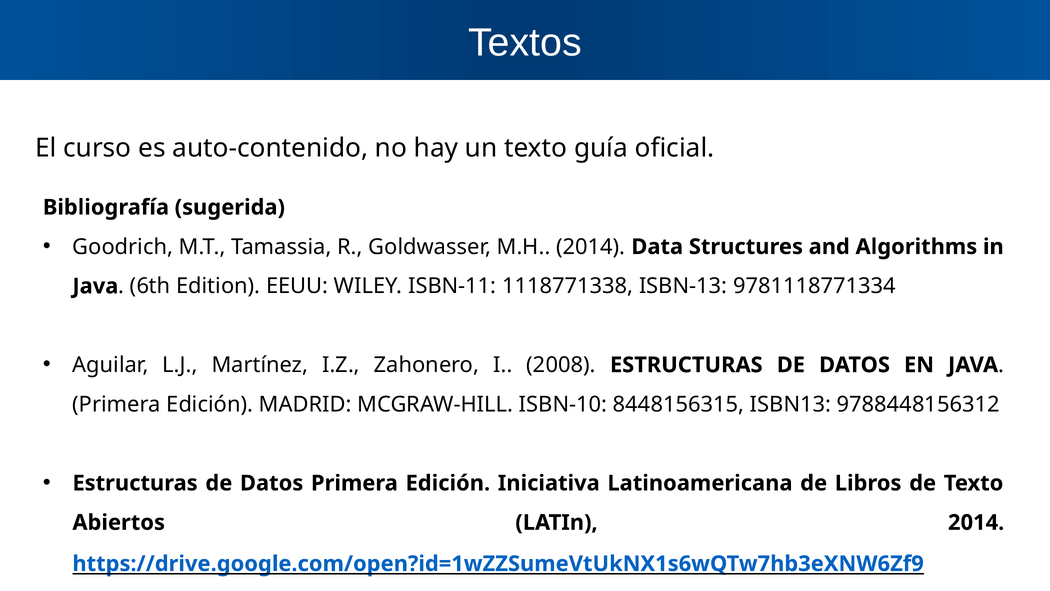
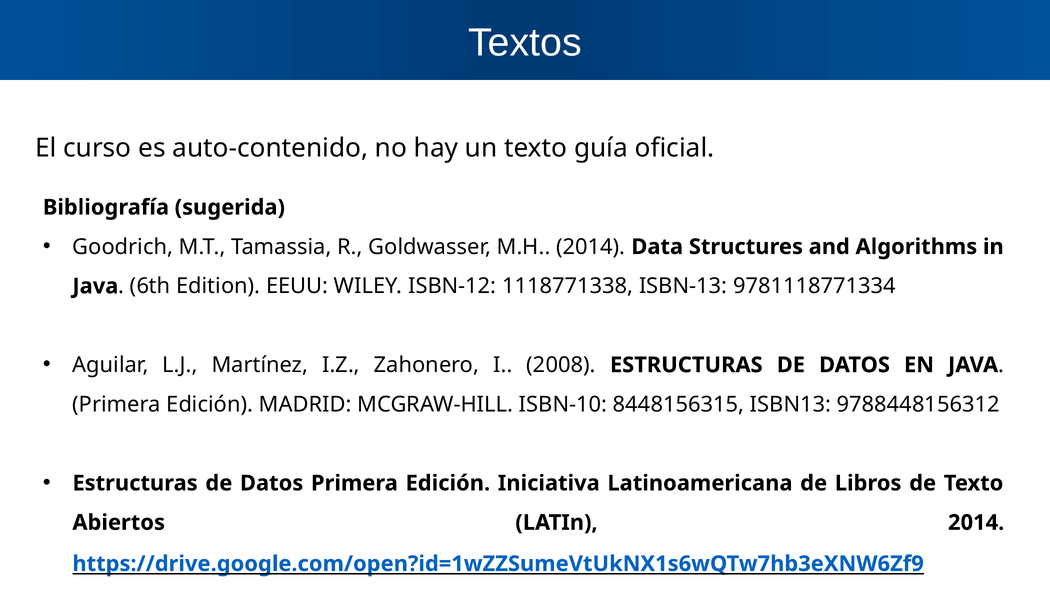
ISBN-11: ISBN-11 -> ISBN-12
